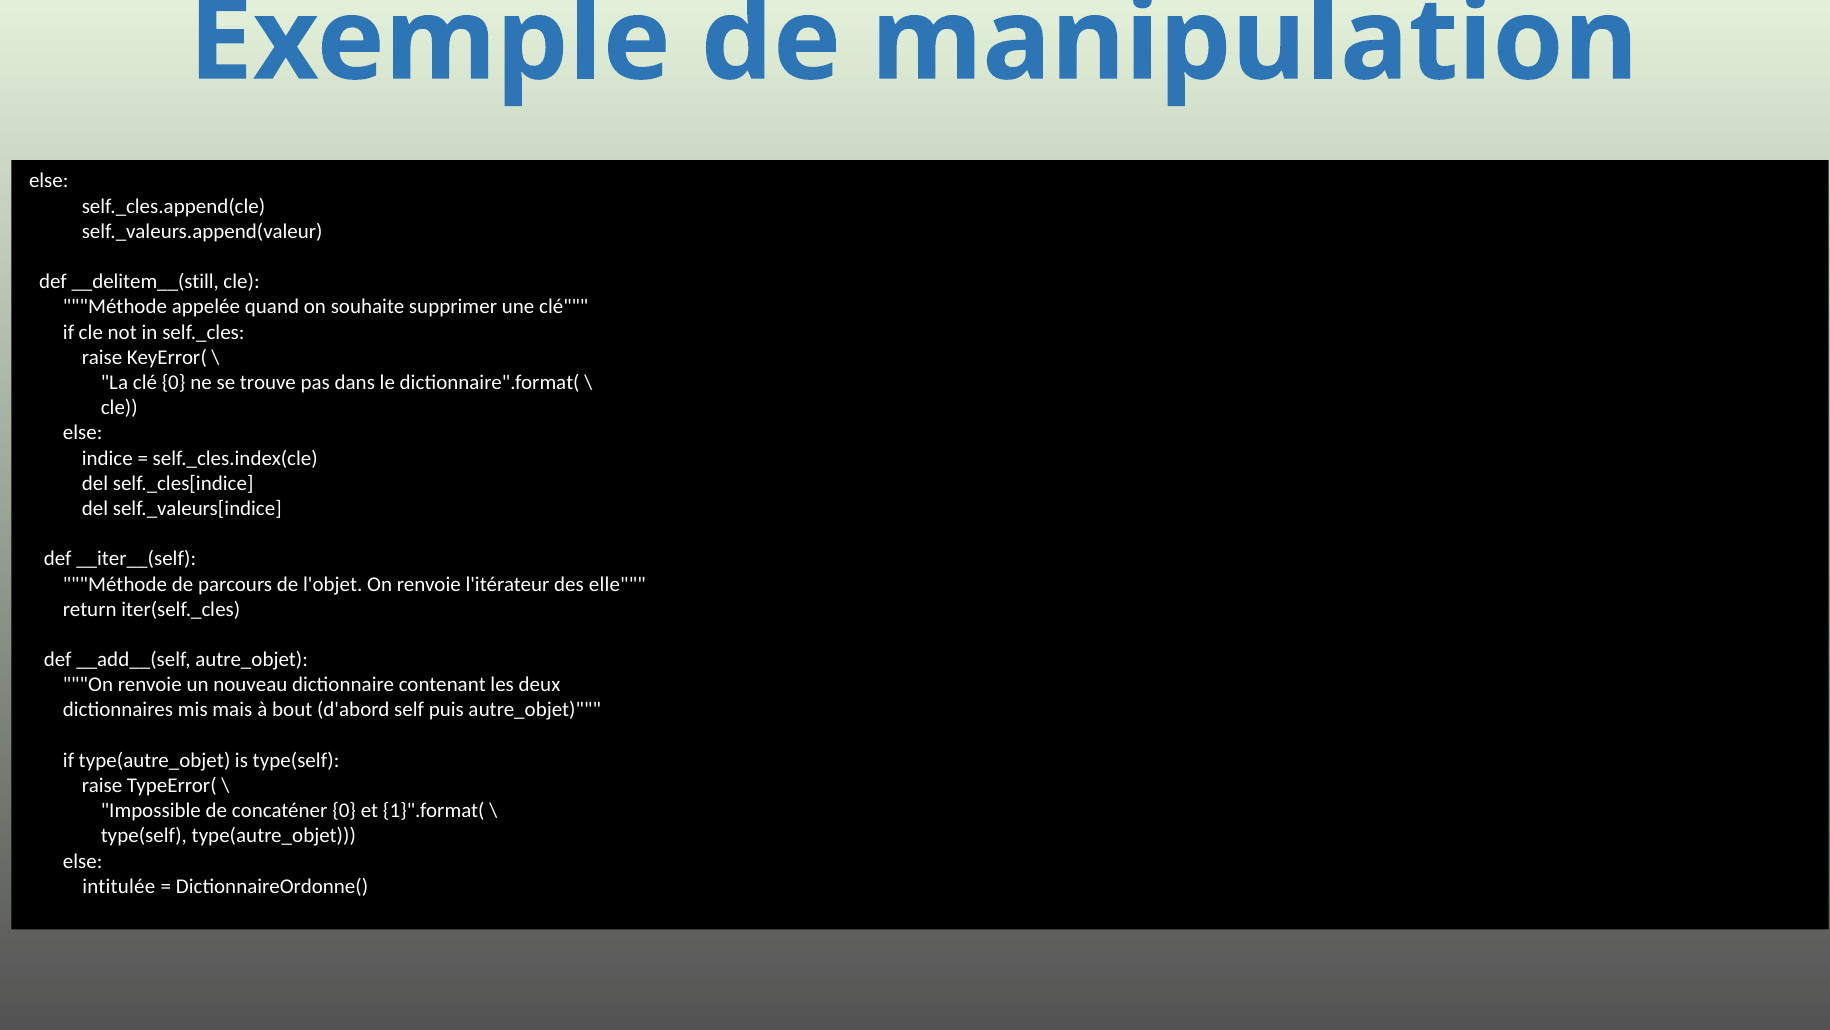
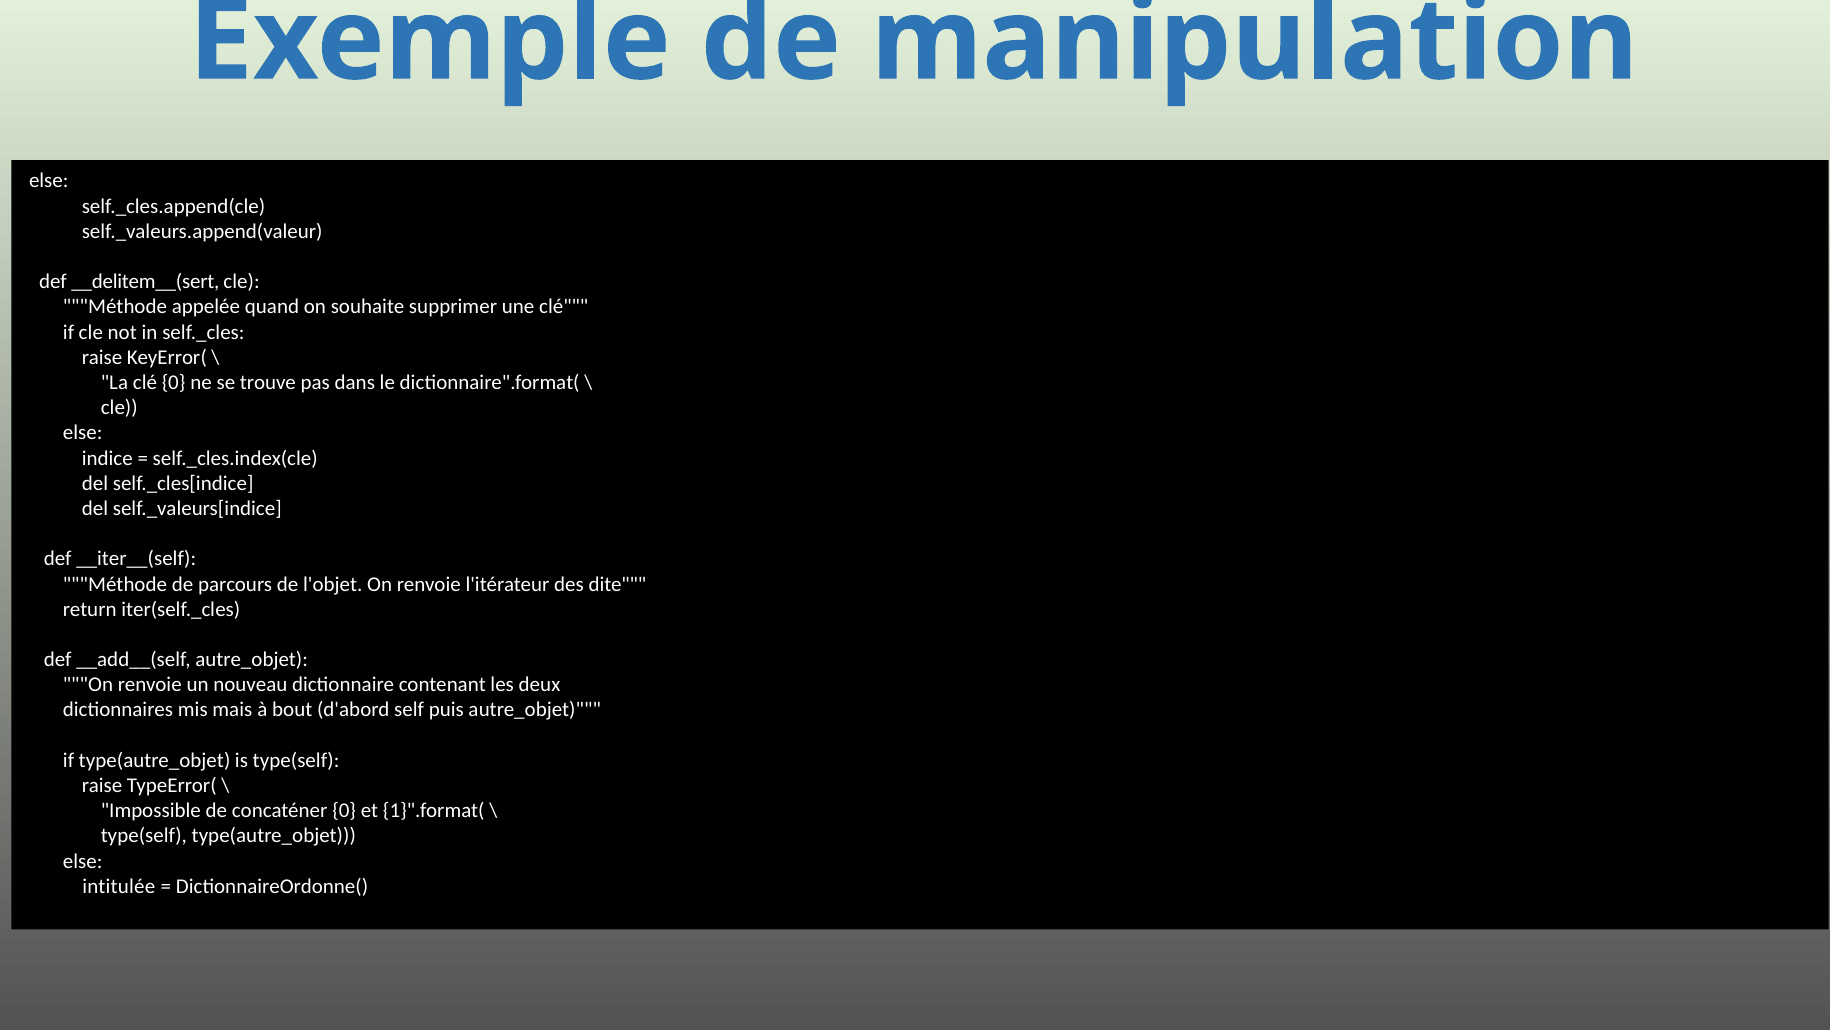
__delitem__(still: __delitem__(still -> __delitem__(sert
elle: elle -> dite
